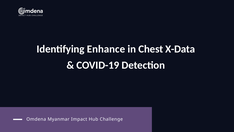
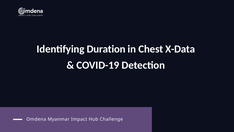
Enhance: Enhance -> Duration
